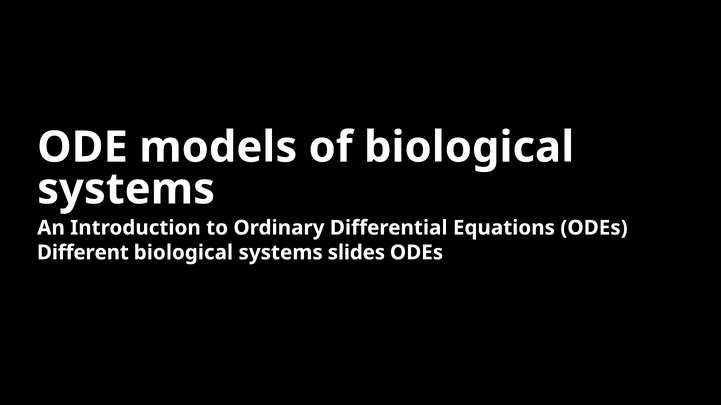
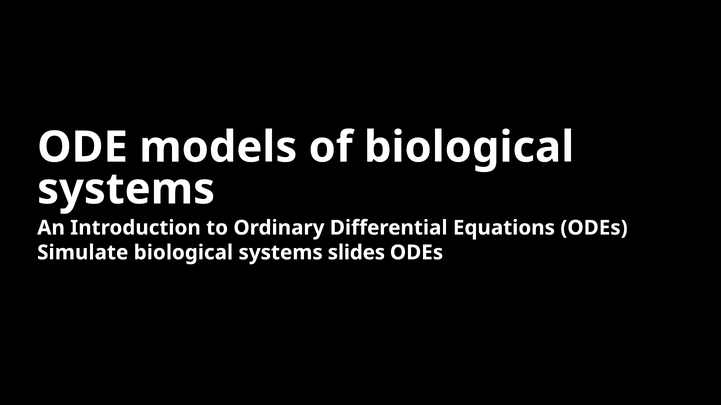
Different: Different -> Simulate
